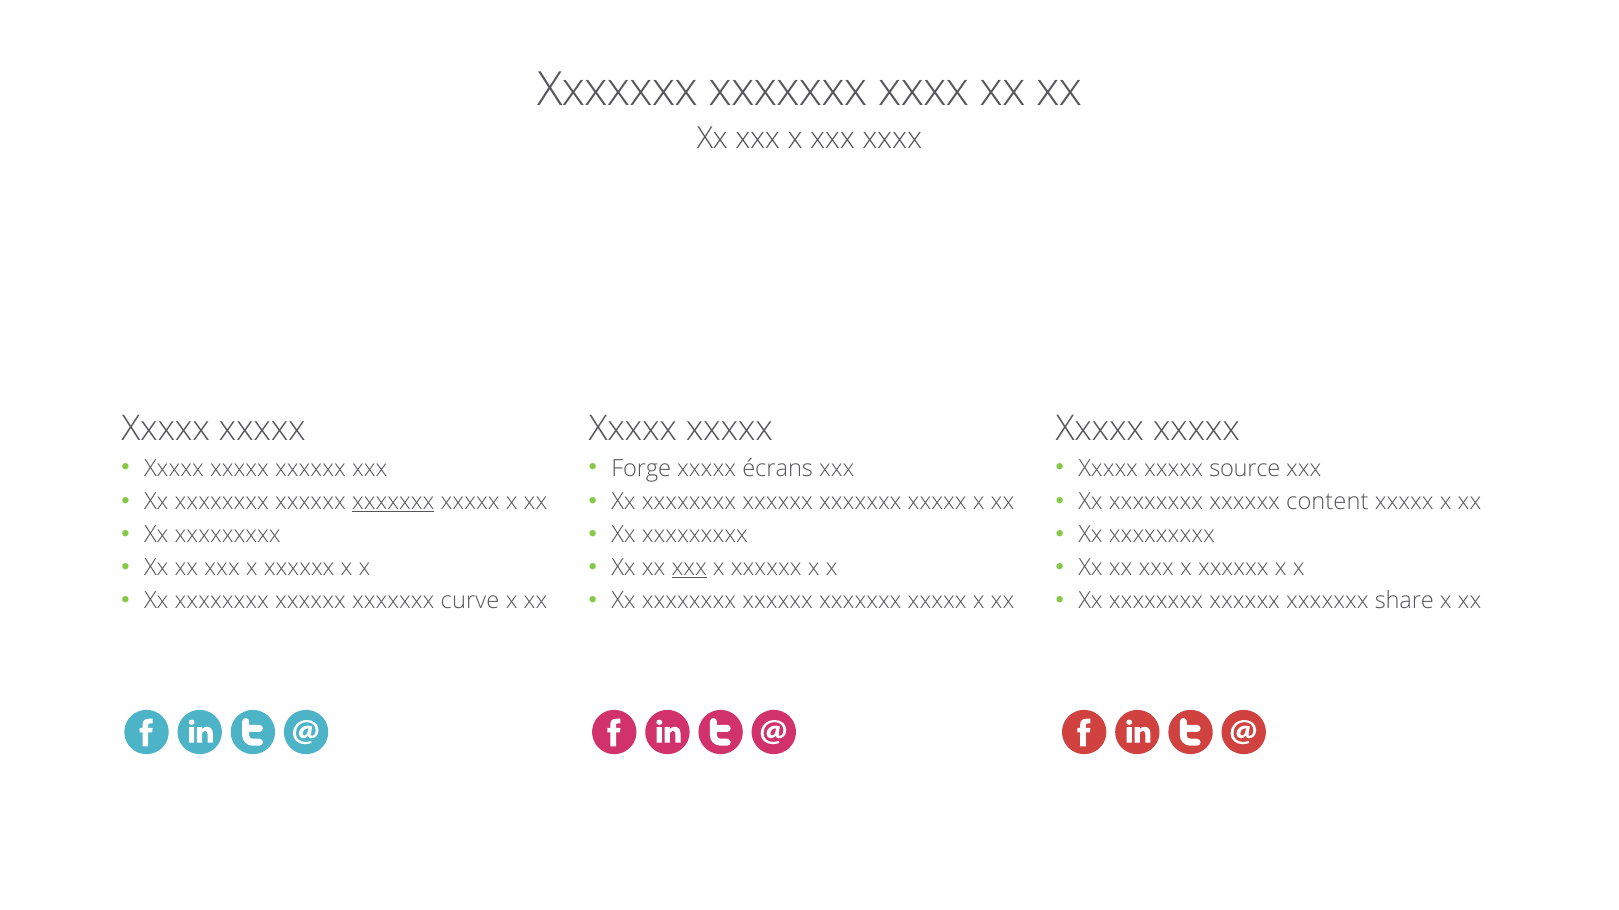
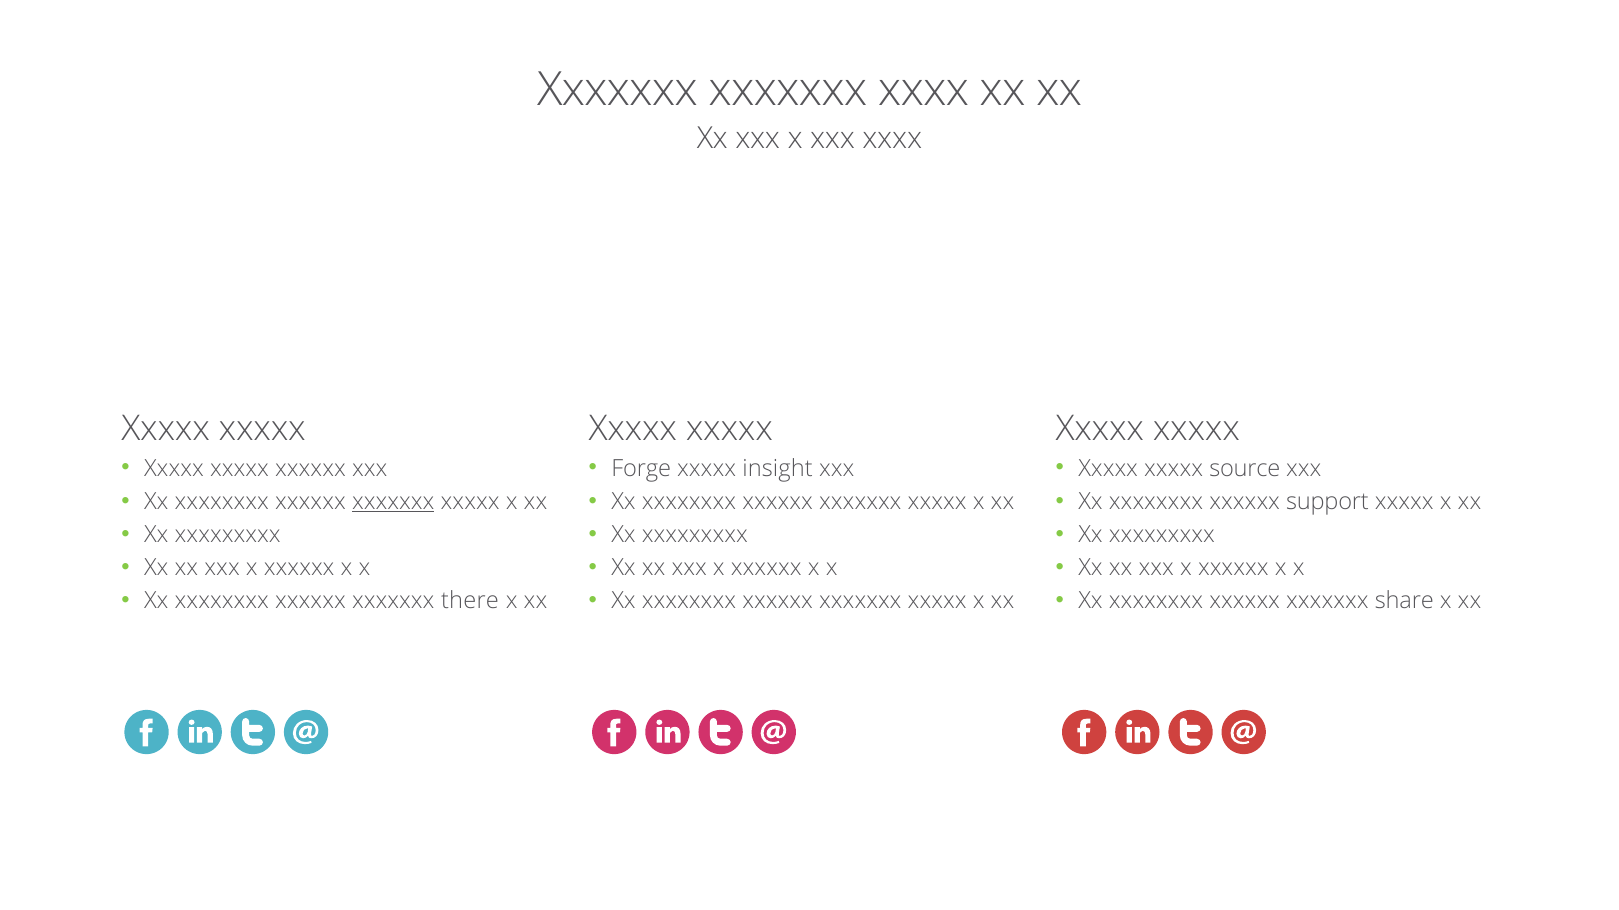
écrans: écrans -> insight
content: content -> support
xxx at (689, 568) underline: present -> none
curve: curve -> there
